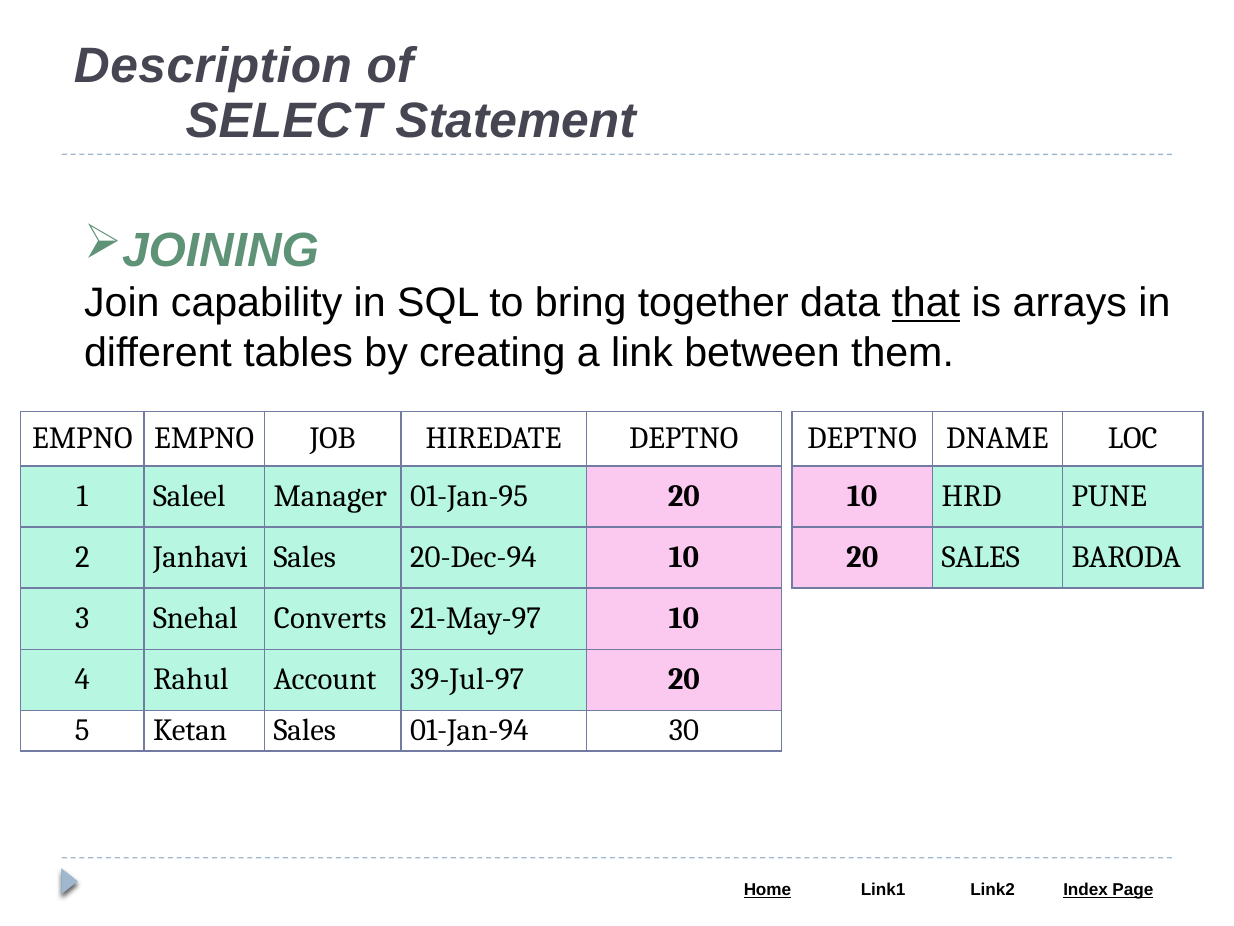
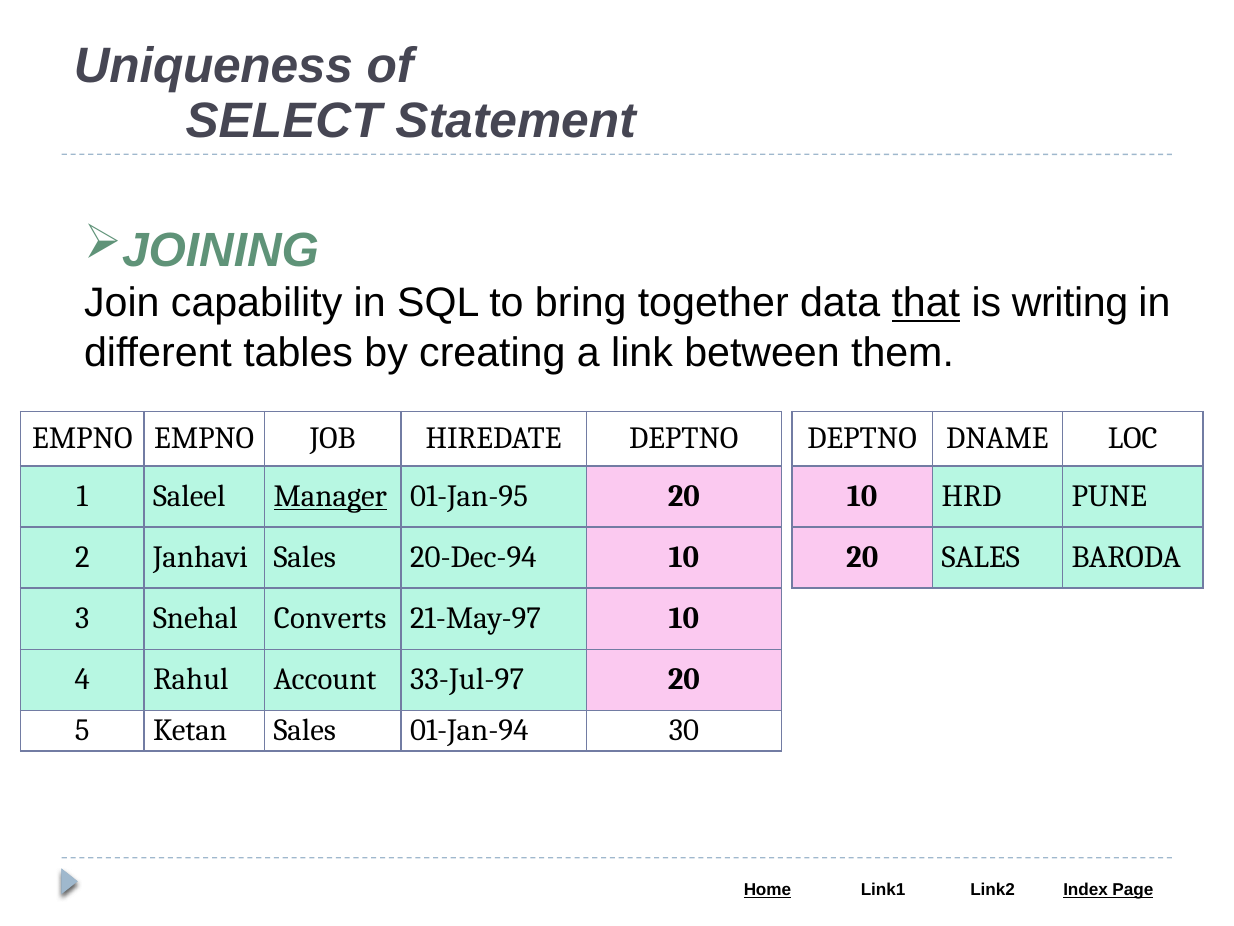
Description: Description -> Uniqueness
arrays: arrays -> writing
Manager underline: none -> present
39-Jul-97: 39-Jul-97 -> 33-Jul-97
